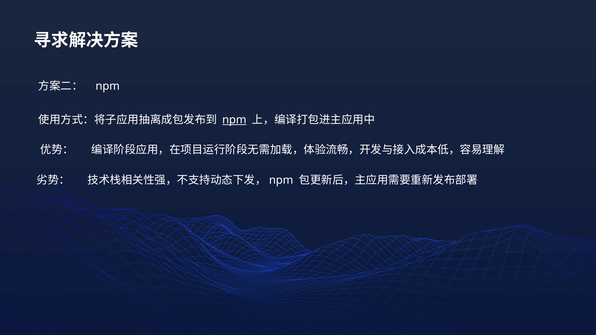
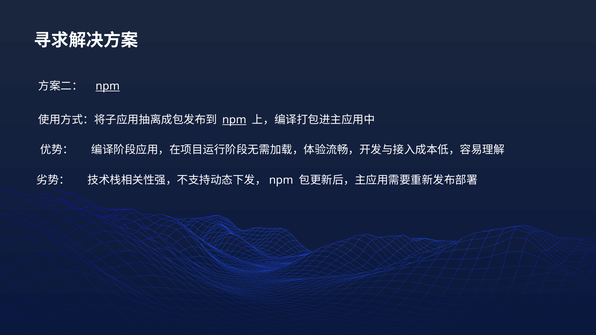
npm at (108, 86) underline: none -> present
